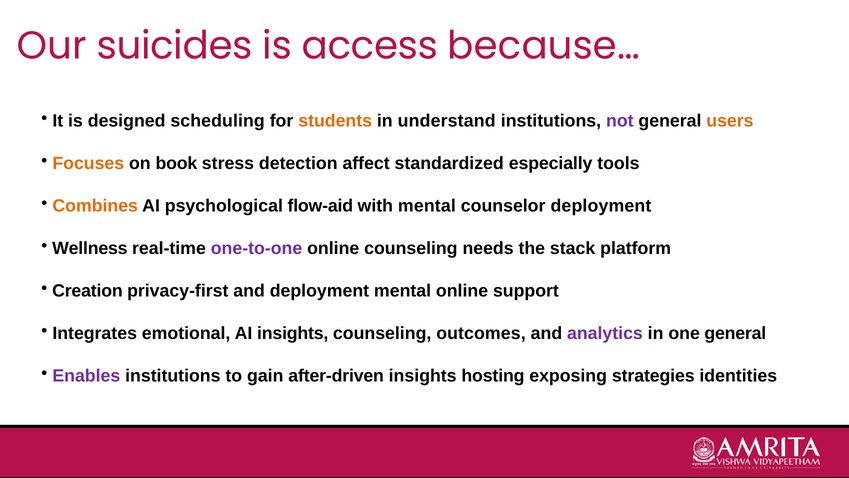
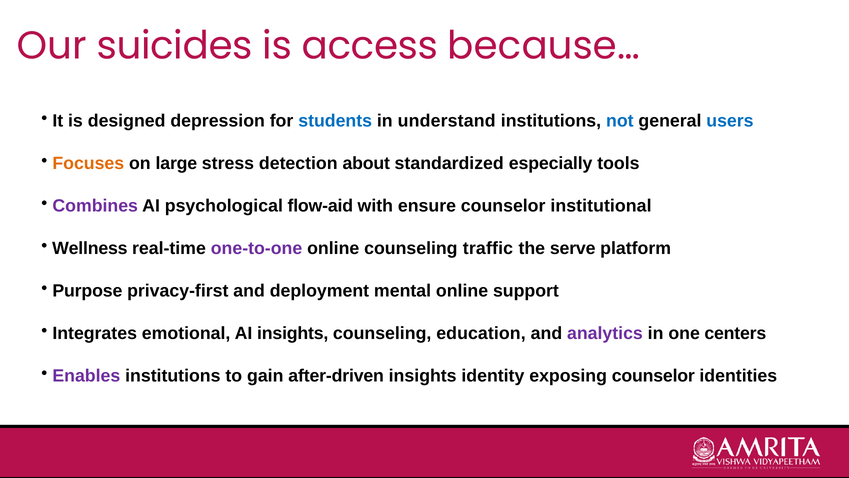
scheduling: scheduling -> depression
students colour: orange -> blue
not colour: purple -> blue
users colour: orange -> blue
book: book -> large
affect: affect -> about
Combines colour: orange -> purple
with mental: mental -> ensure
counselor deployment: deployment -> institutional
needs: needs -> traffic
stack: stack -> serve
Creation: Creation -> Purpose
outcomes: outcomes -> education
one general: general -> centers
hosting: hosting -> identity
exposing strategies: strategies -> counselor
